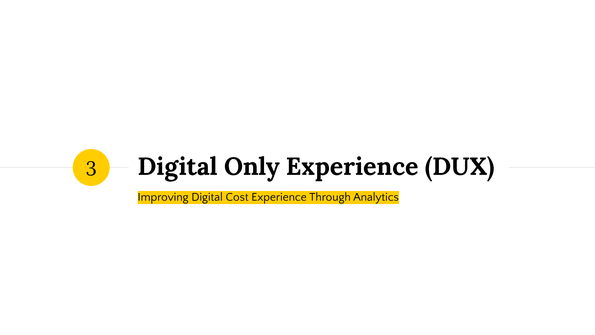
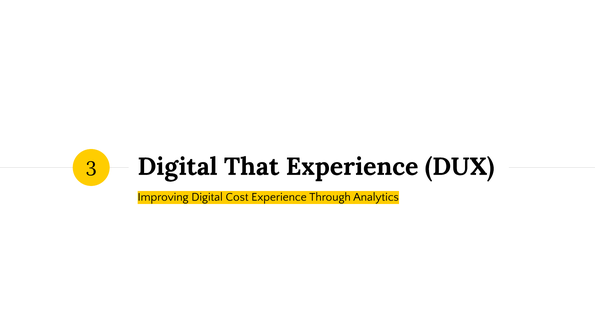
Only: Only -> That
